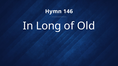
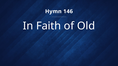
Long: Long -> Faith
